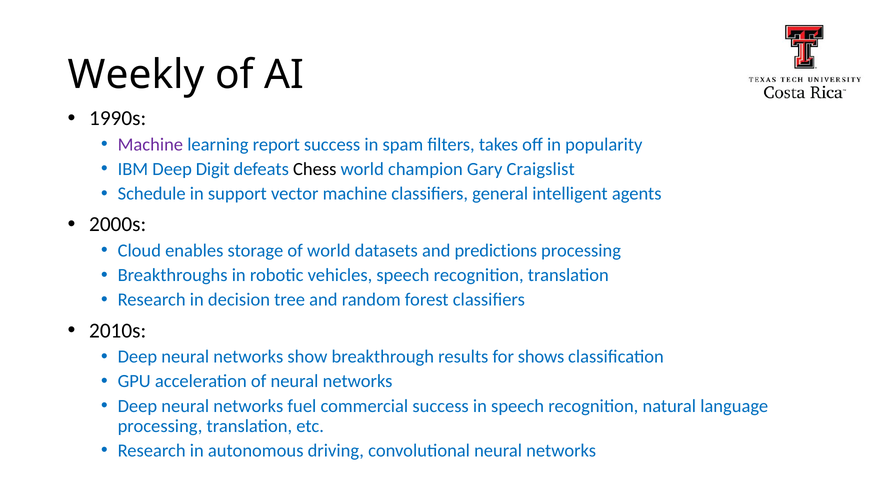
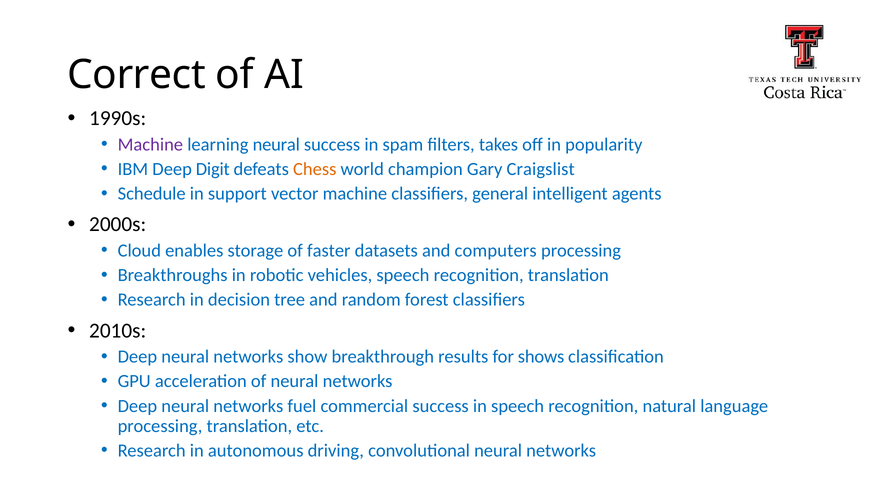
Weekly: Weekly -> Correct
learning report: report -> neural
Chess colour: black -> orange
of world: world -> faster
predictions: predictions -> computers
